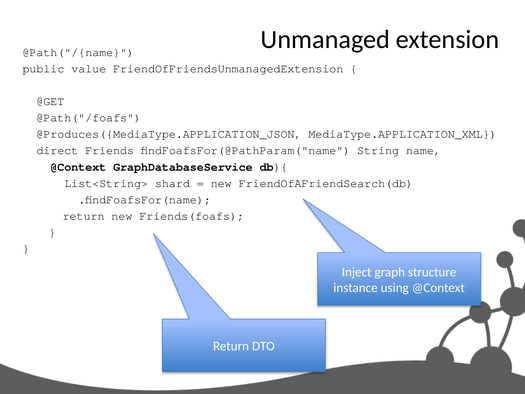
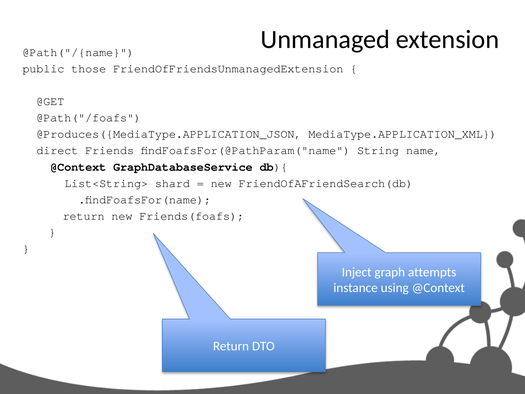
value: value -> those
structure: structure -> attempts
